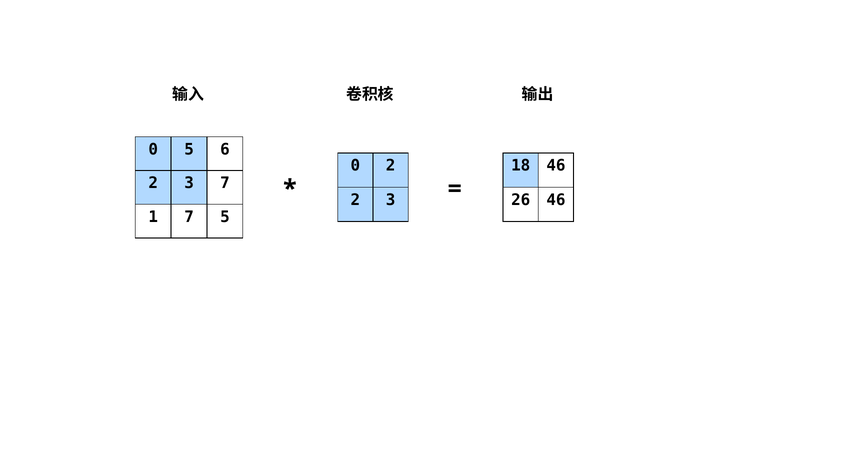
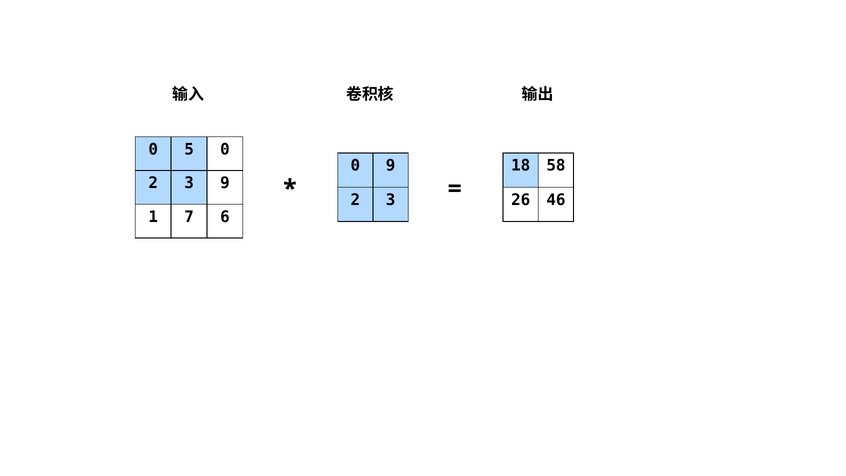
5 6: 6 -> 0
0 2: 2 -> 9
18 46: 46 -> 58
3 7: 7 -> 9
7 5: 5 -> 6
